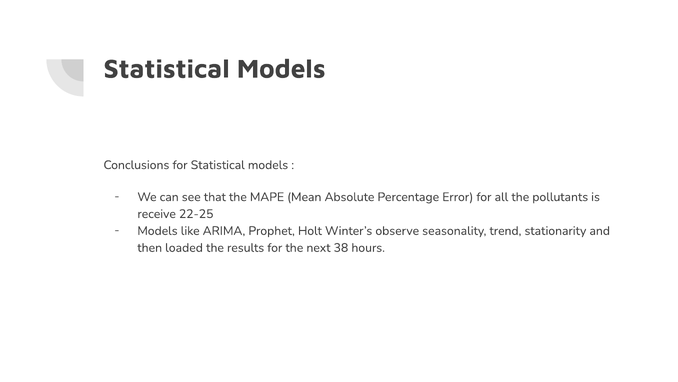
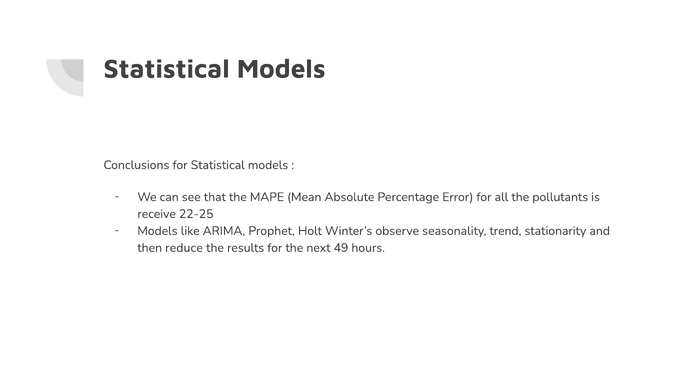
loaded: loaded -> reduce
38: 38 -> 49
